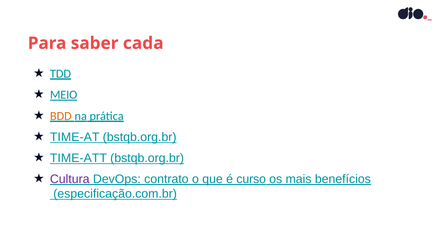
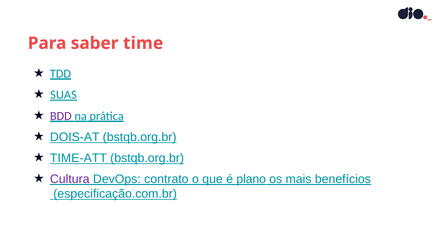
cada: cada -> time
MEIO: MEIO -> SUAS
BDD colour: orange -> purple
TIME-AT: TIME-AT -> DOIS-AT
curso: curso -> plano
